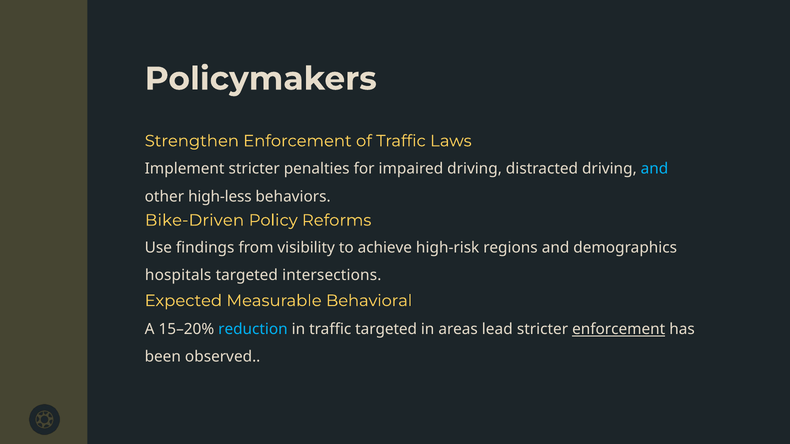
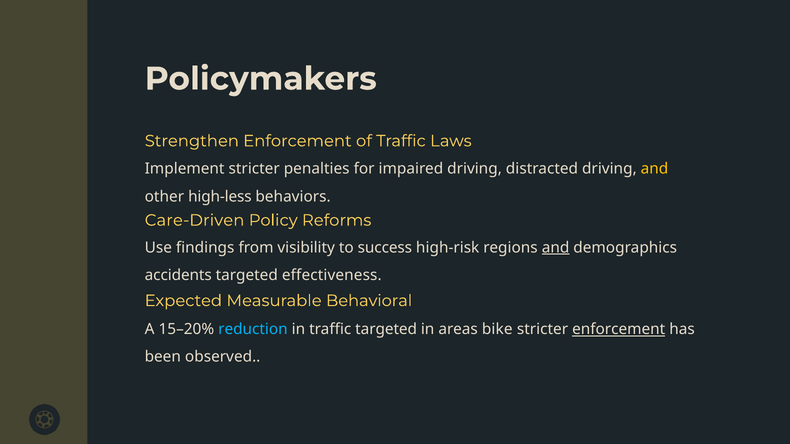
and at (654, 169) colour: light blue -> yellow
Bike-Driven: Bike-Driven -> Care-Driven
achieve: achieve -> success
and at (556, 248) underline: none -> present
hospitals: hospitals -> accidents
intersections: intersections -> effectiveness
lead: lead -> bike
